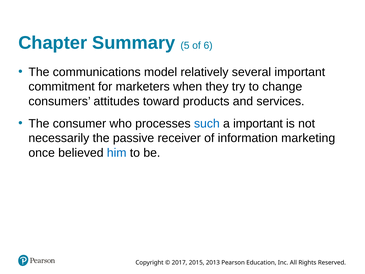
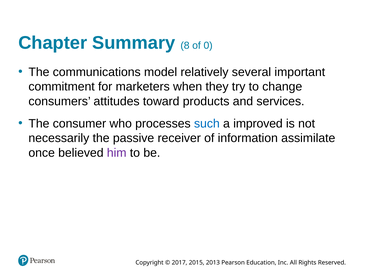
5: 5 -> 8
6: 6 -> 0
a important: important -> improved
marketing: marketing -> assimilate
him colour: blue -> purple
